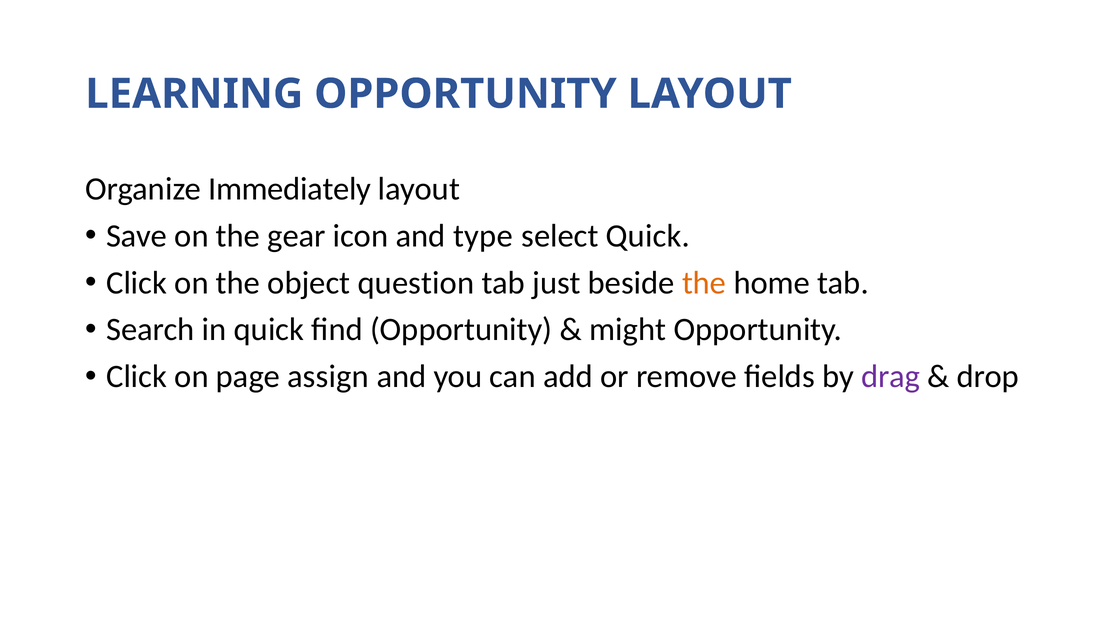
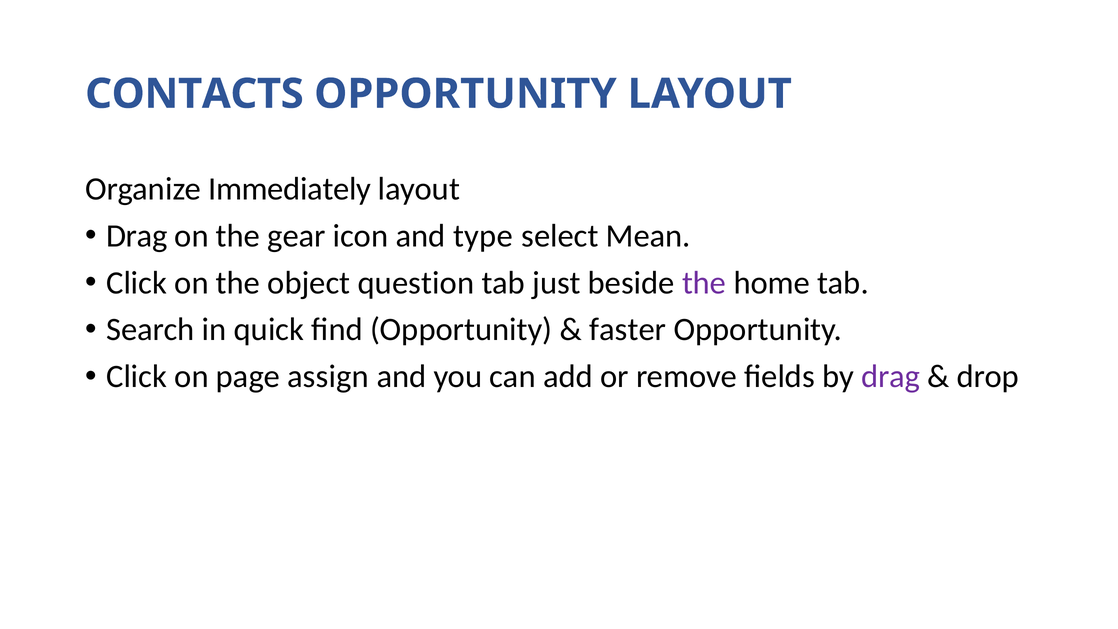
LEARNING: LEARNING -> CONTACTS
Save at (137, 236): Save -> Drag
select Quick: Quick -> Mean
the at (704, 283) colour: orange -> purple
might: might -> faster
